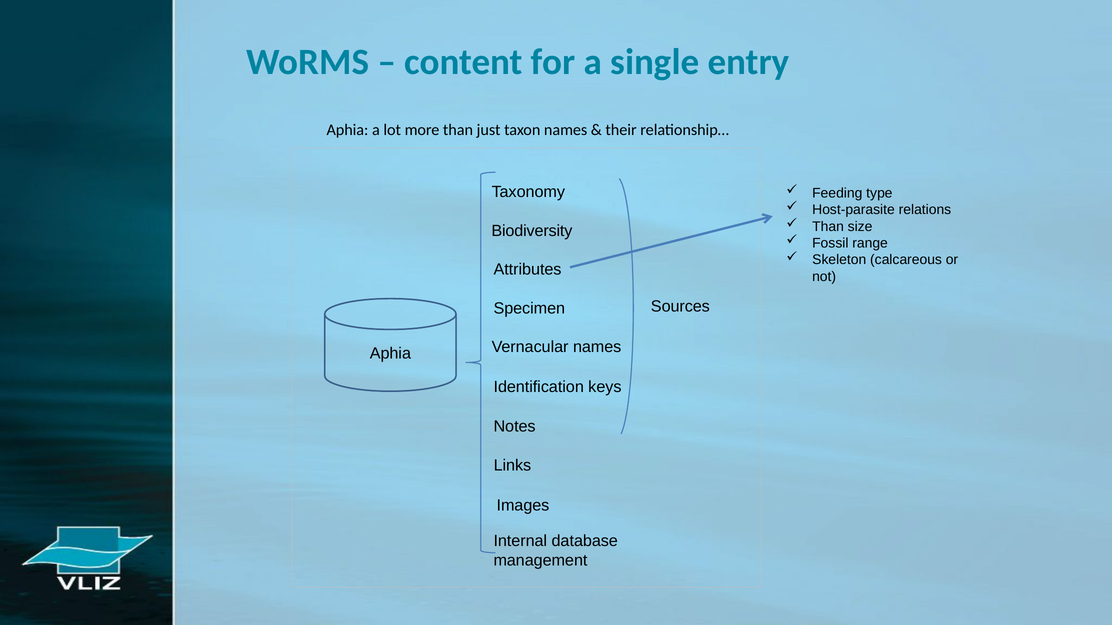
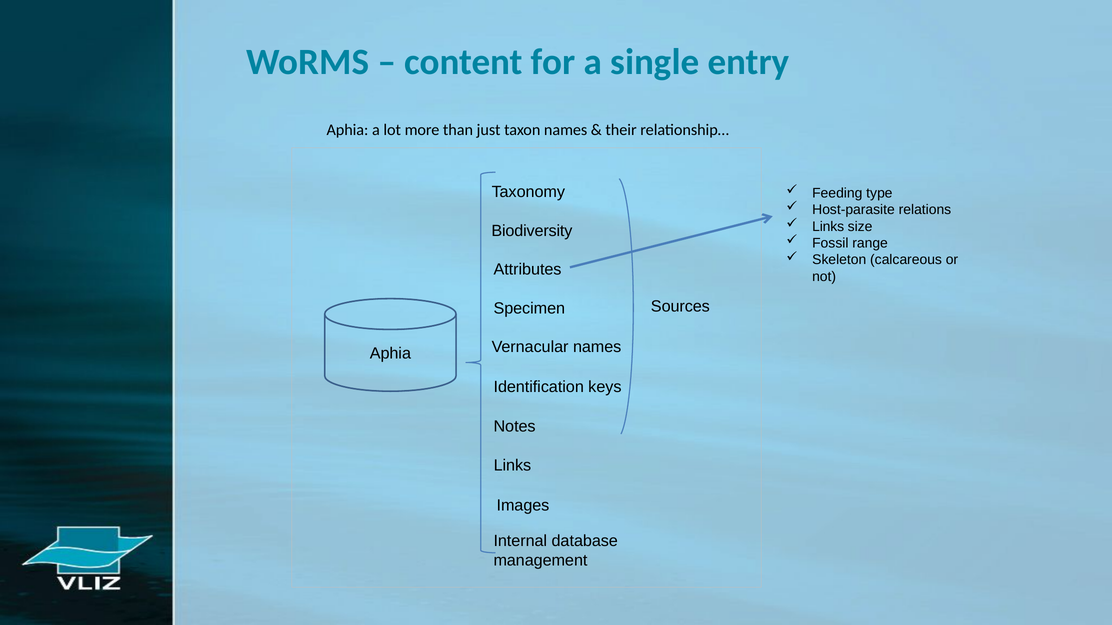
Than at (828, 227): Than -> Links
